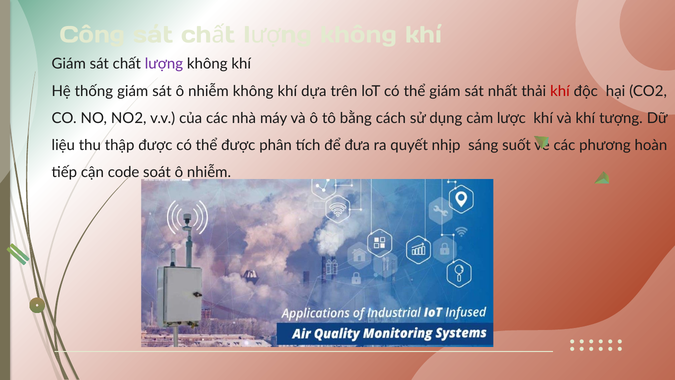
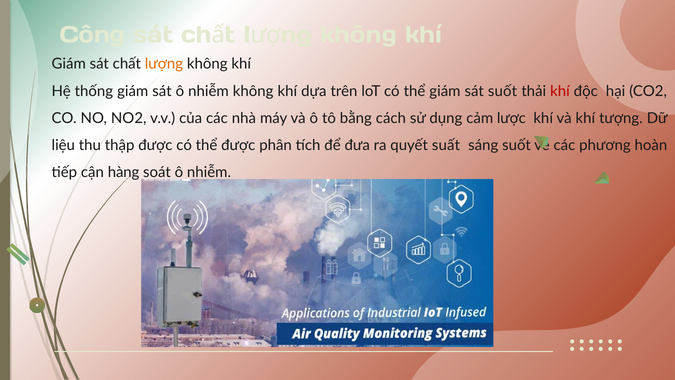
lượng colour: purple -> orange
sát nhất: nhất -> suốt
nhịp: nhịp -> suất
code: code -> hàng
